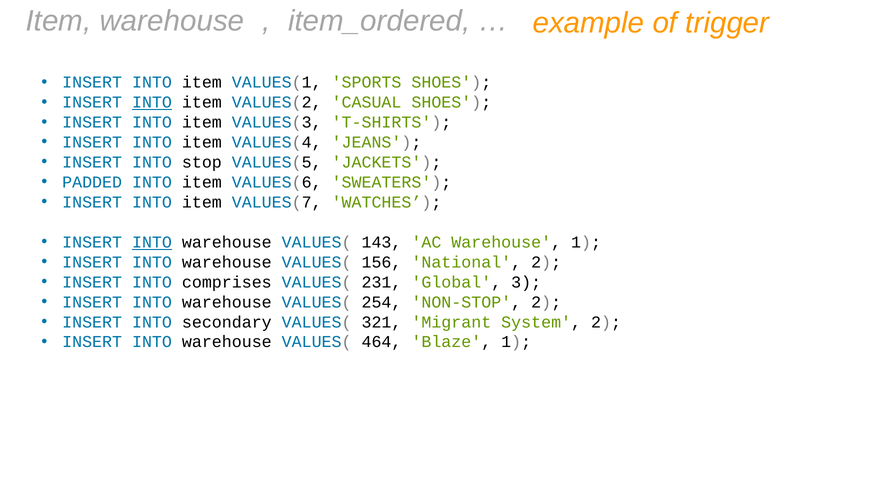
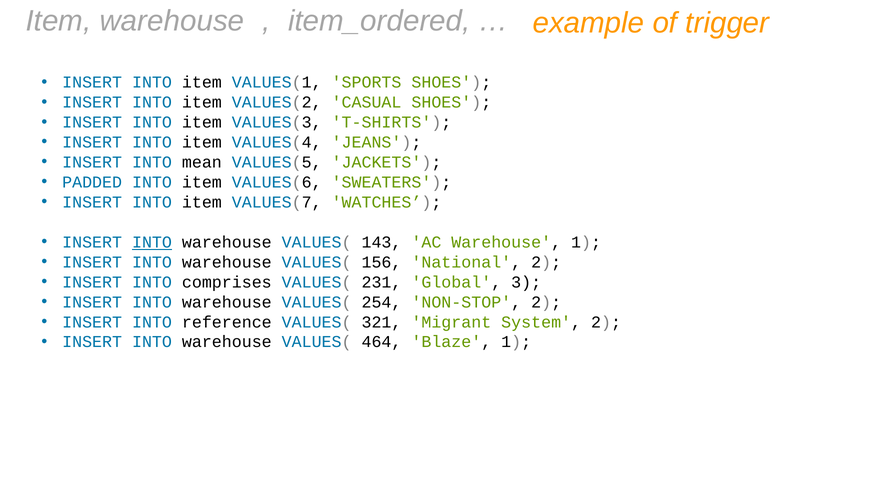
INTO at (152, 102) underline: present -> none
stop: stop -> mean
secondary: secondary -> reference
